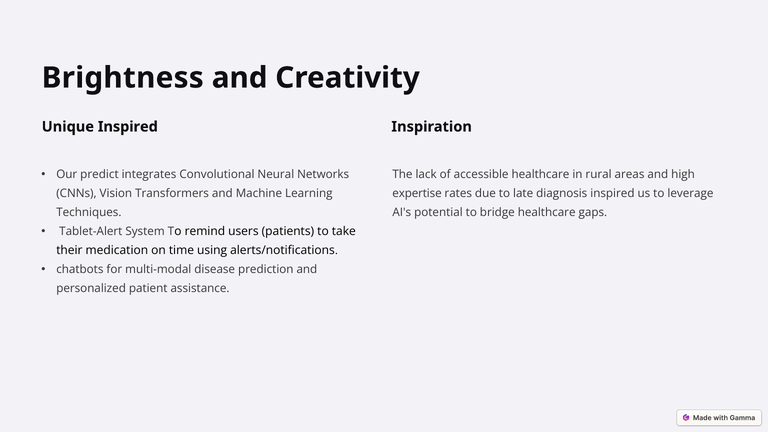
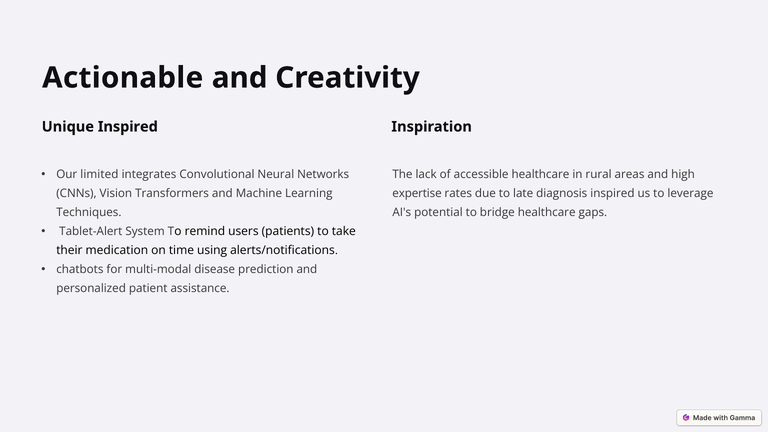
Brightness: Brightness -> Actionable
predict: predict -> limited
